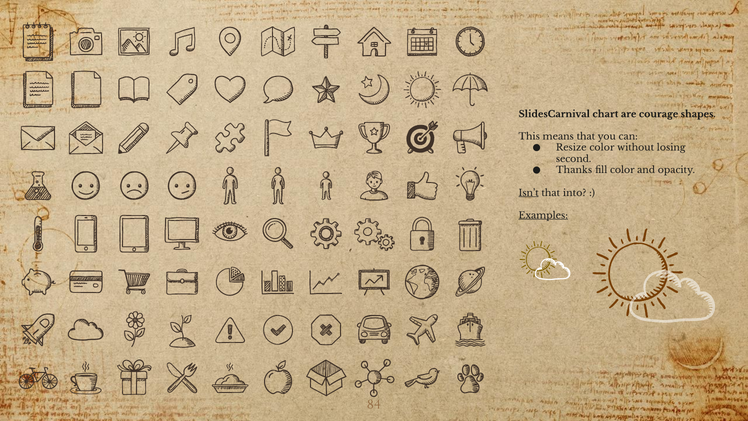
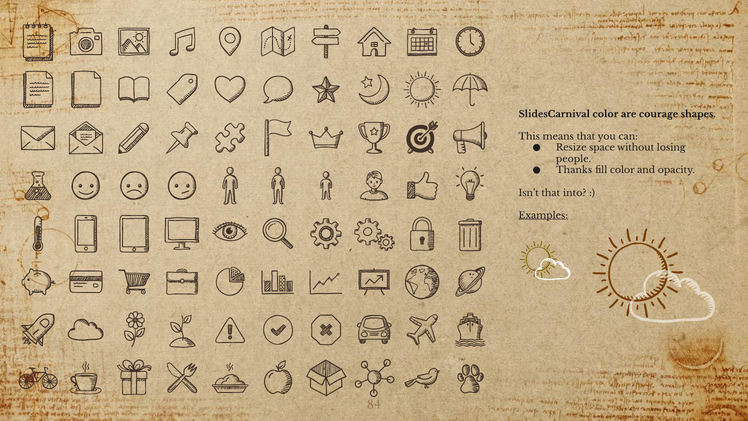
SlidesCarnival chart: chart -> color
Resize color: color -> space
second: second -> people
Isn’t underline: present -> none
